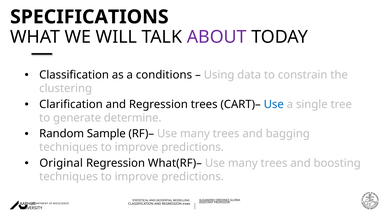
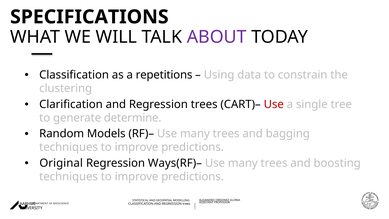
conditions: conditions -> repetitions
Use at (274, 104) colour: blue -> red
Sample: Sample -> Models
What(RF)–: What(RF)– -> Ways(RF)–
